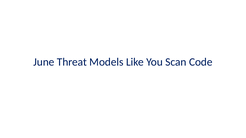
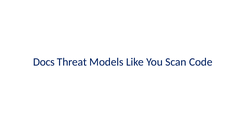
June: June -> Docs
